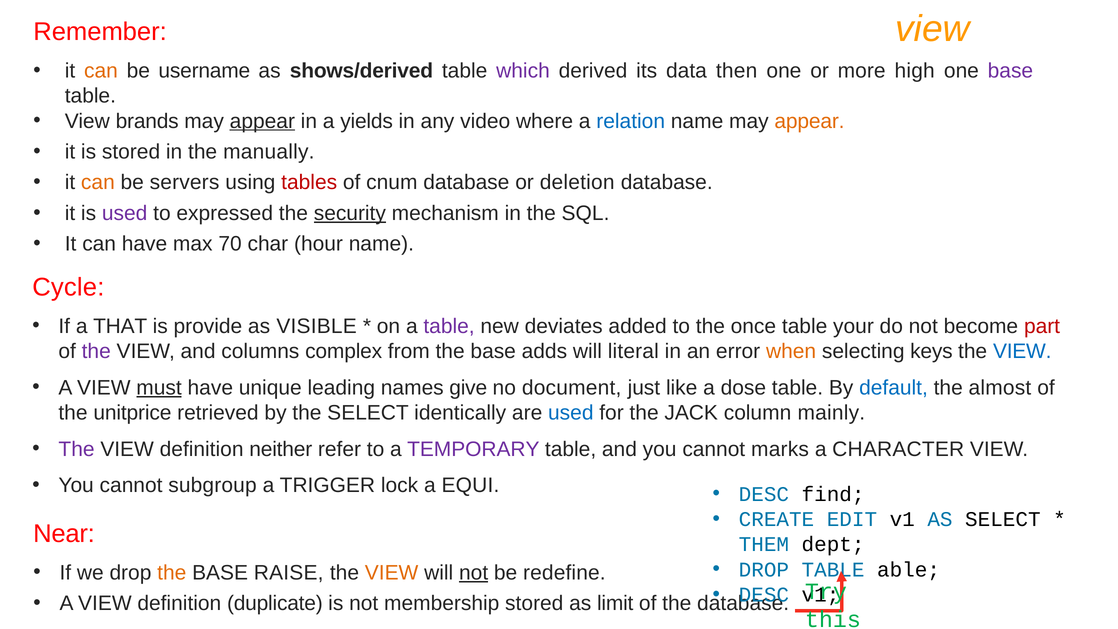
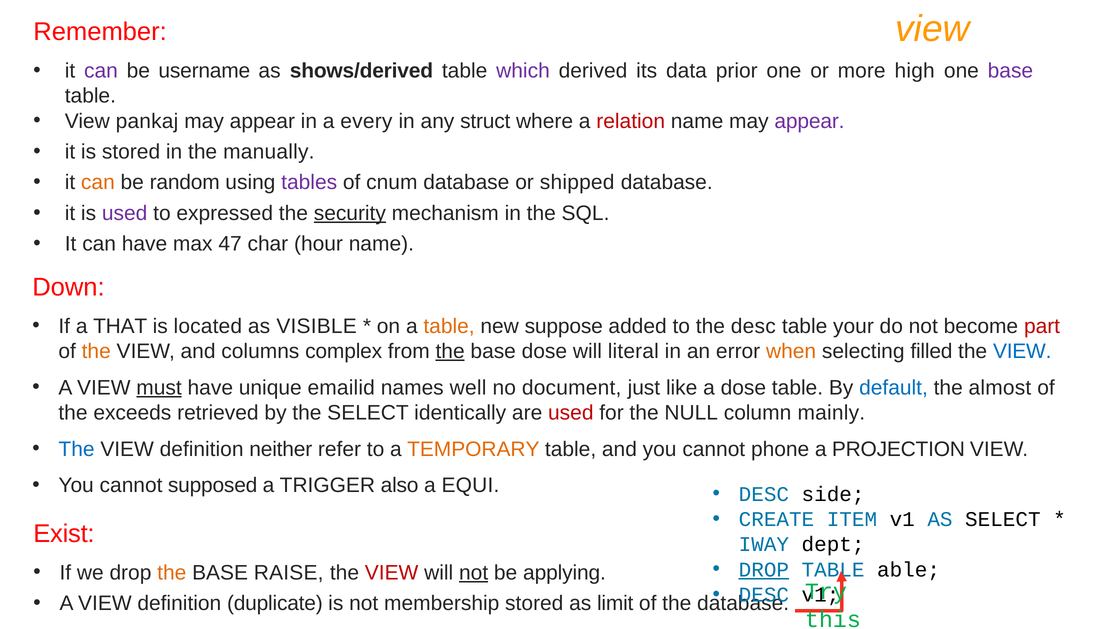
can at (101, 71) colour: orange -> purple
then: then -> prior
brands: brands -> pankaj
appear at (262, 121) underline: present -> none
yields: yields -> every
video: video -> struct
relation colour: blue -> red
appear at (809, 121) colour: orange -> purple
servers: servers -> random
tables colour: red -> purple
deletion: deletion -> shipped
70: 70 -> 47
Cycle: Cycle -> Down
provide: provide -> located
table at (449, 326) colour: purple -> orange
deviates: deviates -> suppose
the once: once -> desc
the at (96, 351) colour: purple -> orange
the at (450, 351) underline: none -> present
base adds: adds -> dose
keys: keys -> filled
leading: leading -> emailid
give: give -> well
unitprice: unitprice -> exceeds
used at (571, 413) colour: blue -> red
JACK: JACK -> NULL
The at (77, 449) colour: purple -> blue
TEMPORARY colour: purple -> orange
marks: marks -> phone
CHARACTER: CHARACTER -> PROJECTION
subgroup: subgroup -> supposed
lock: lock -> also
find: find -> side
EDIT: EDIT -> ITEM
Near: Near -> Exist
THEM: THEM -> IWAY
DROP at (764, 570) underline: none -> present
VIEW at (392, 573) colour: orange -> red
redefine: redefine -> applying
